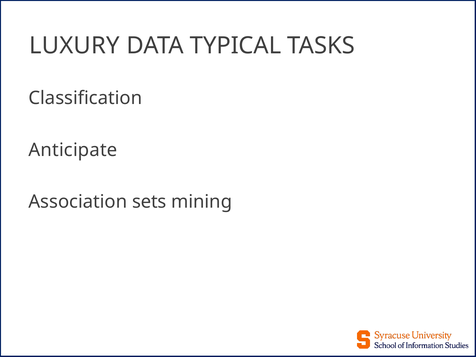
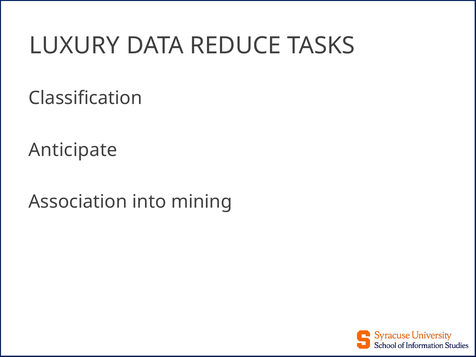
TYPICAL: TYPICAL -> REDUCE
sets: sets -> into
